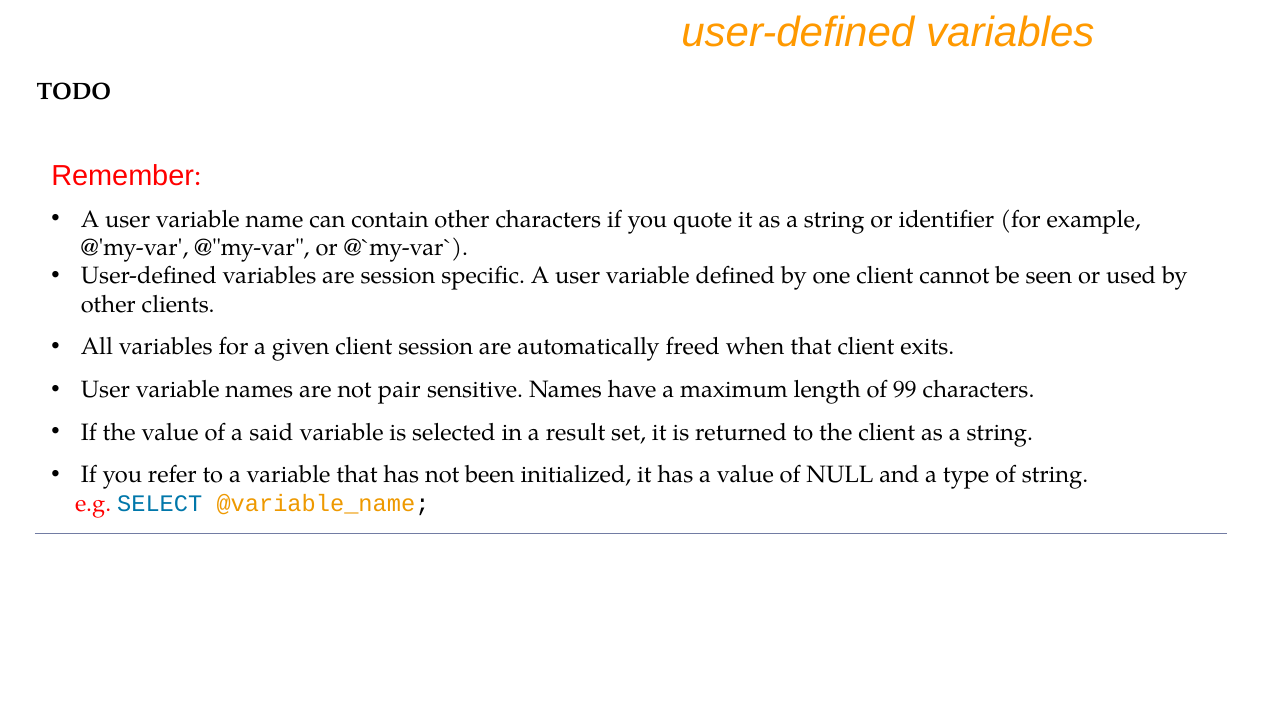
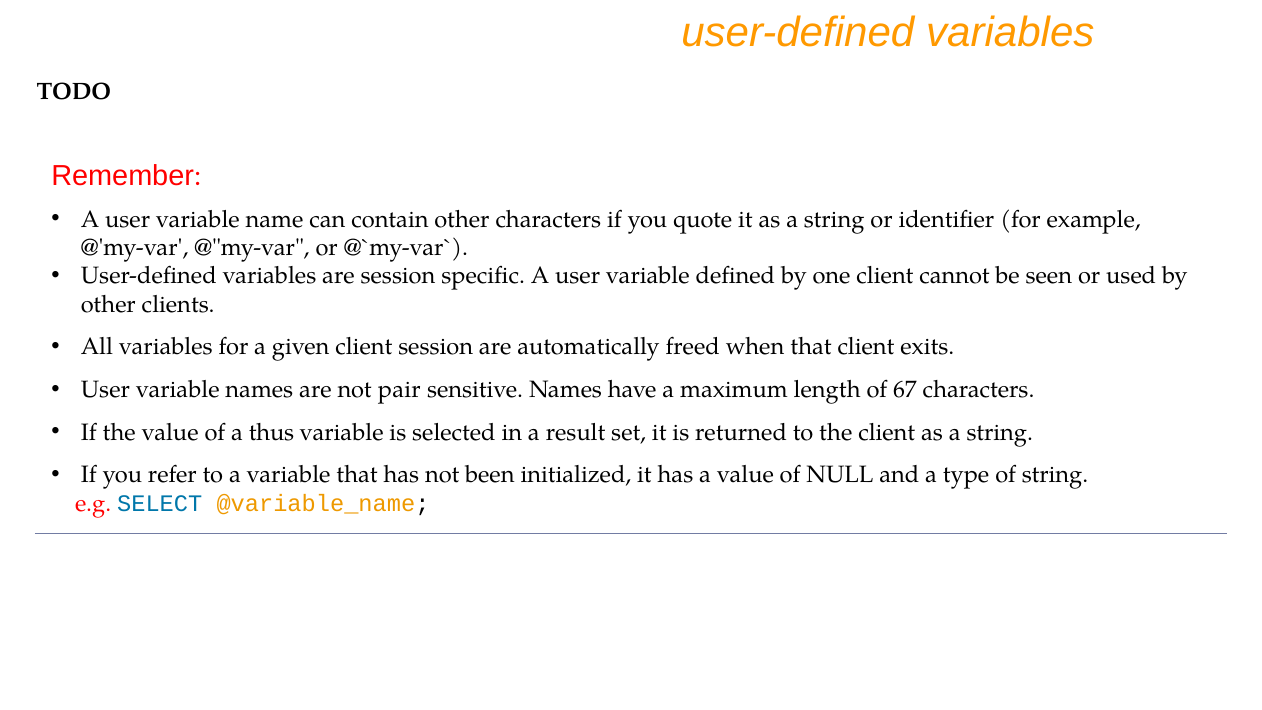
99: 99 -> 67
said: said -> thus
